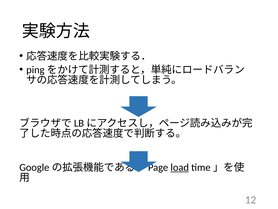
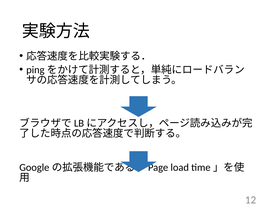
load underline: present -> none
